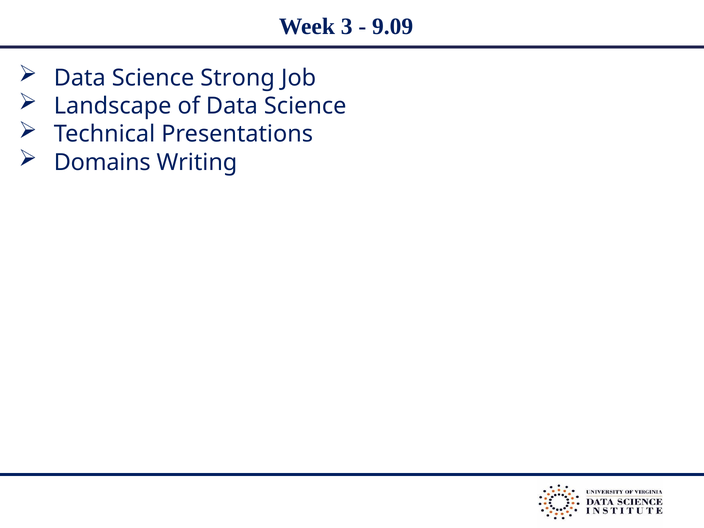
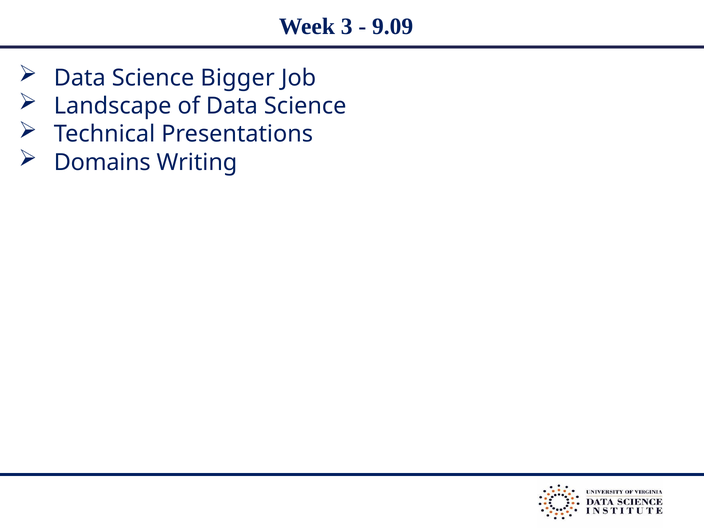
Strong: Strong -> Bigger
